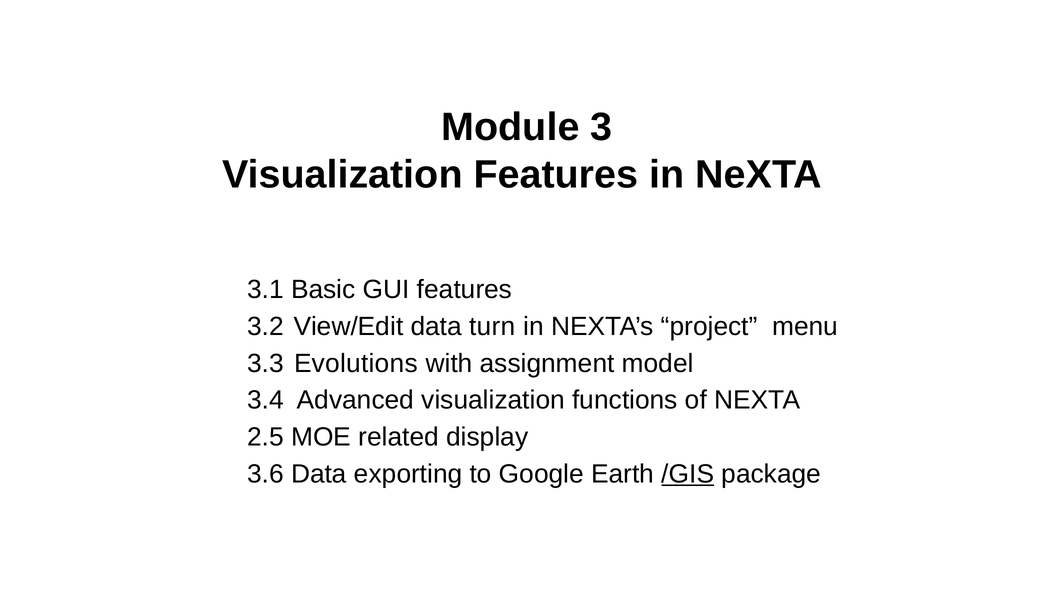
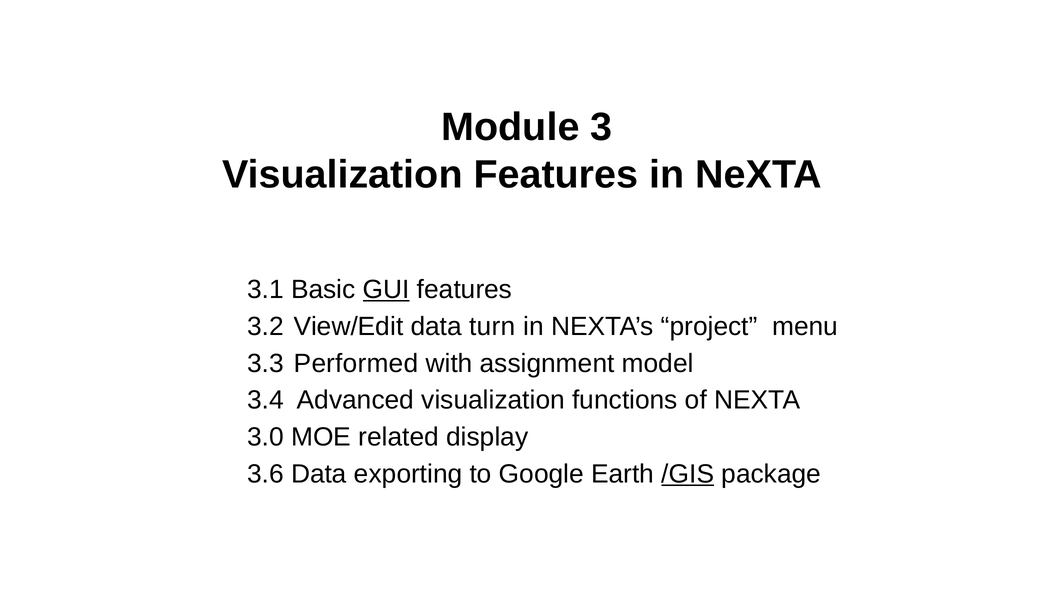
GUI underline: none -> present
Evolutions: Evolutions -> Performed
2.5: 2.5 -> 3.0
